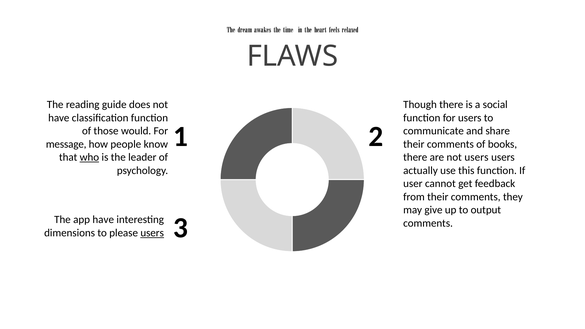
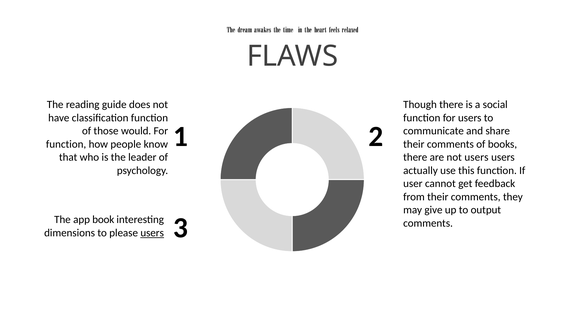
message at (66, 144): message -> function
who underline: present -> none
app have: have -> book
